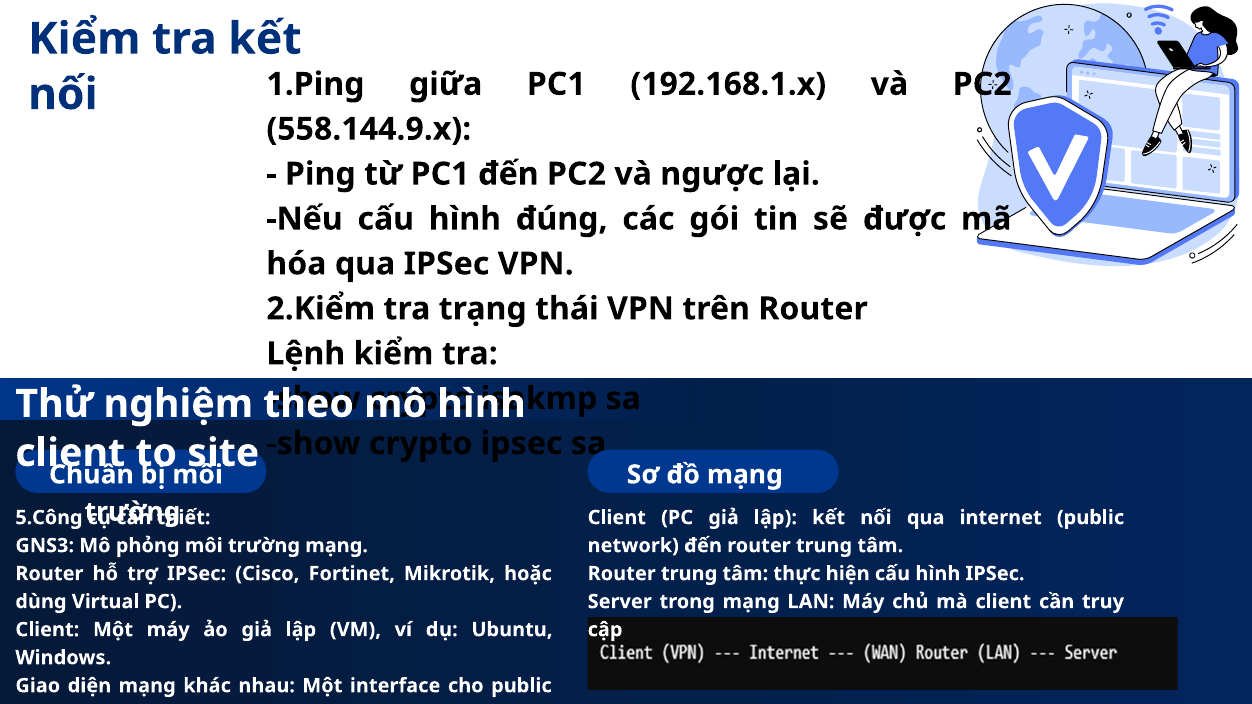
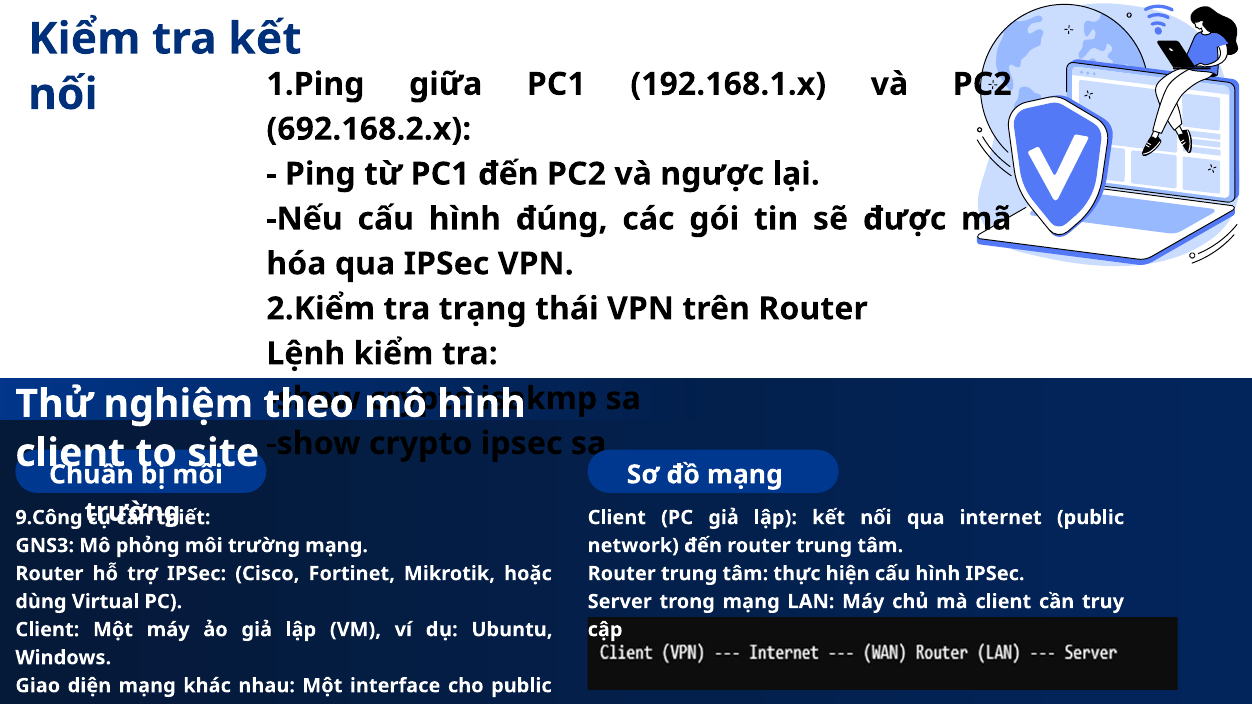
558.144.9.x: 558.144.9.x -> 692.168.2.x
5.Công: 5.Công -> 9.Công
